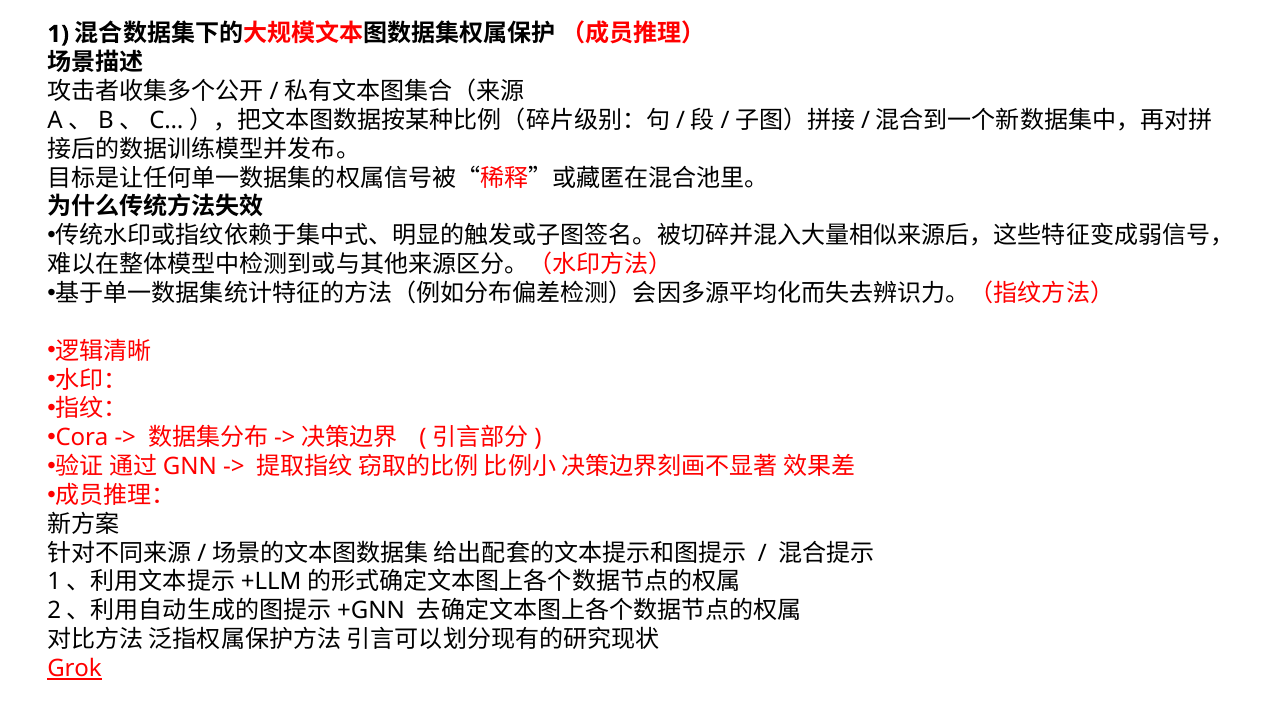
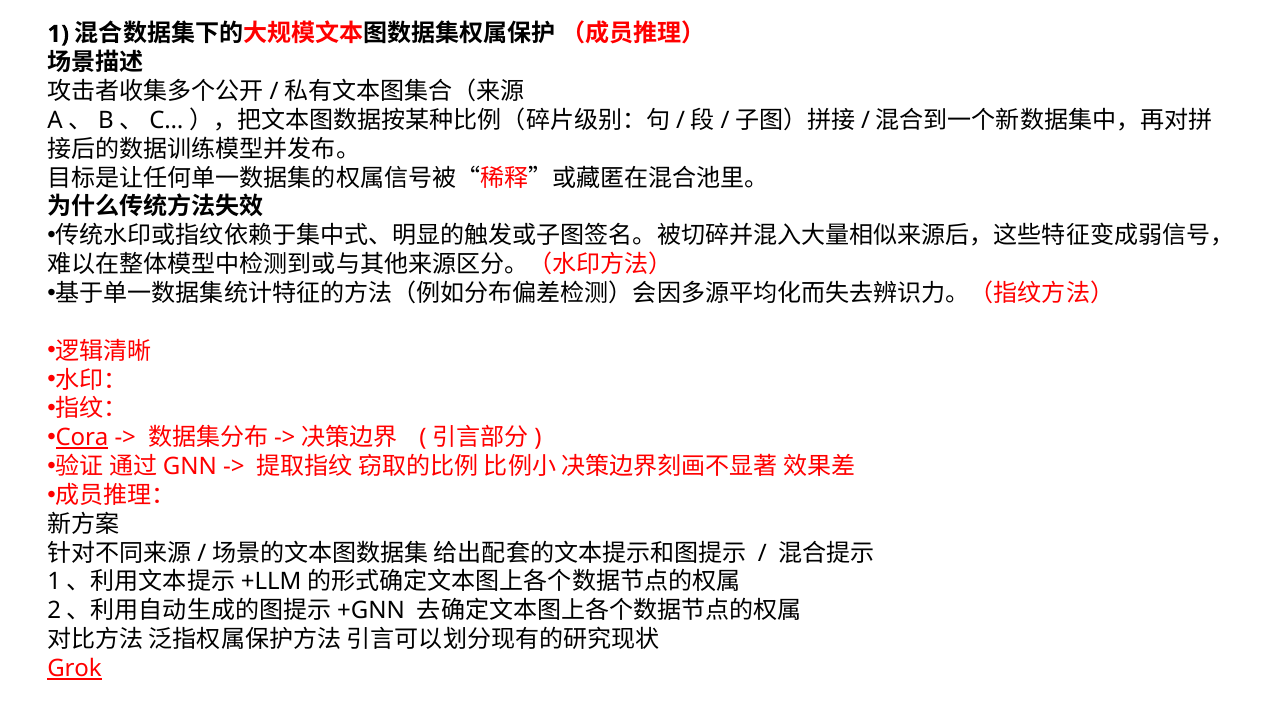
Cora underline: none -> present
